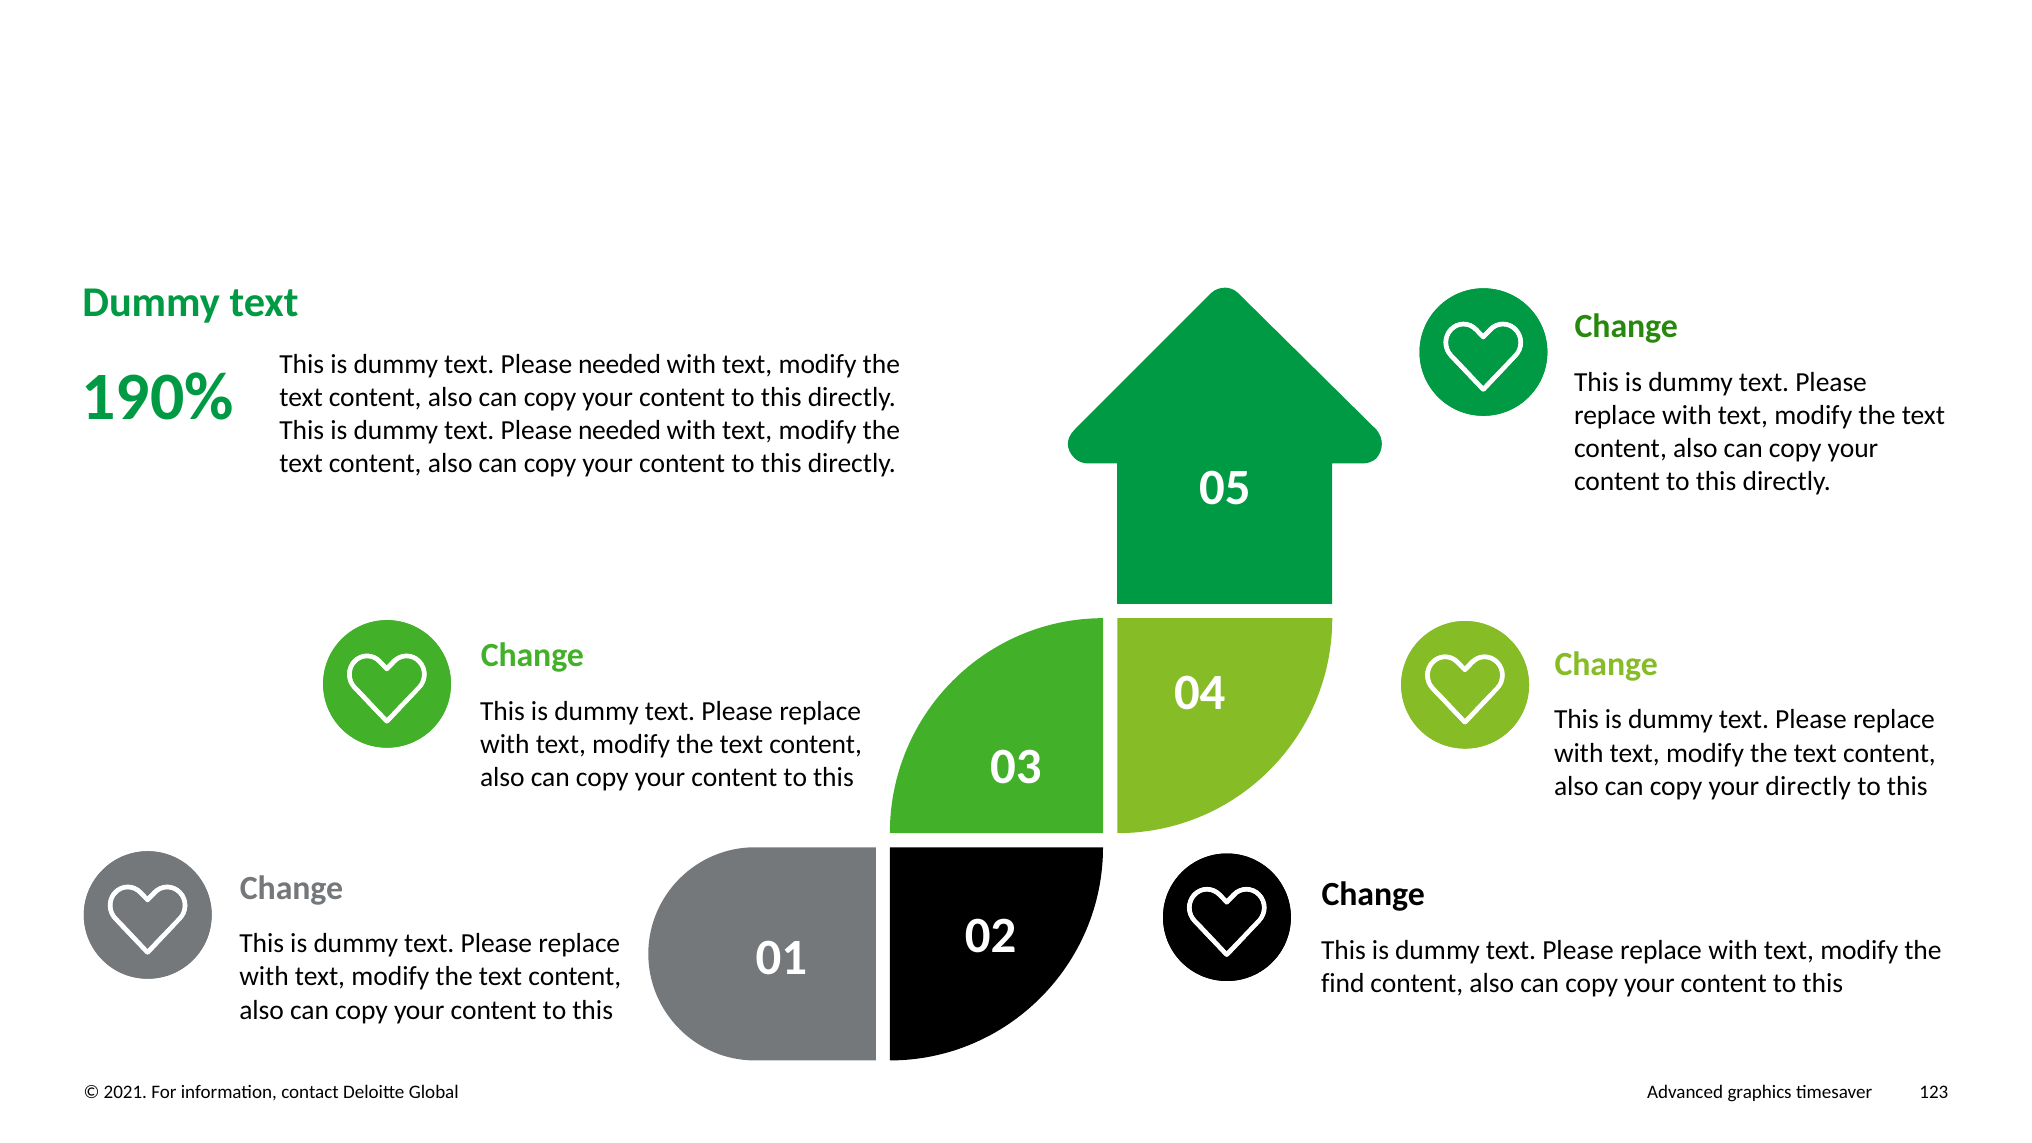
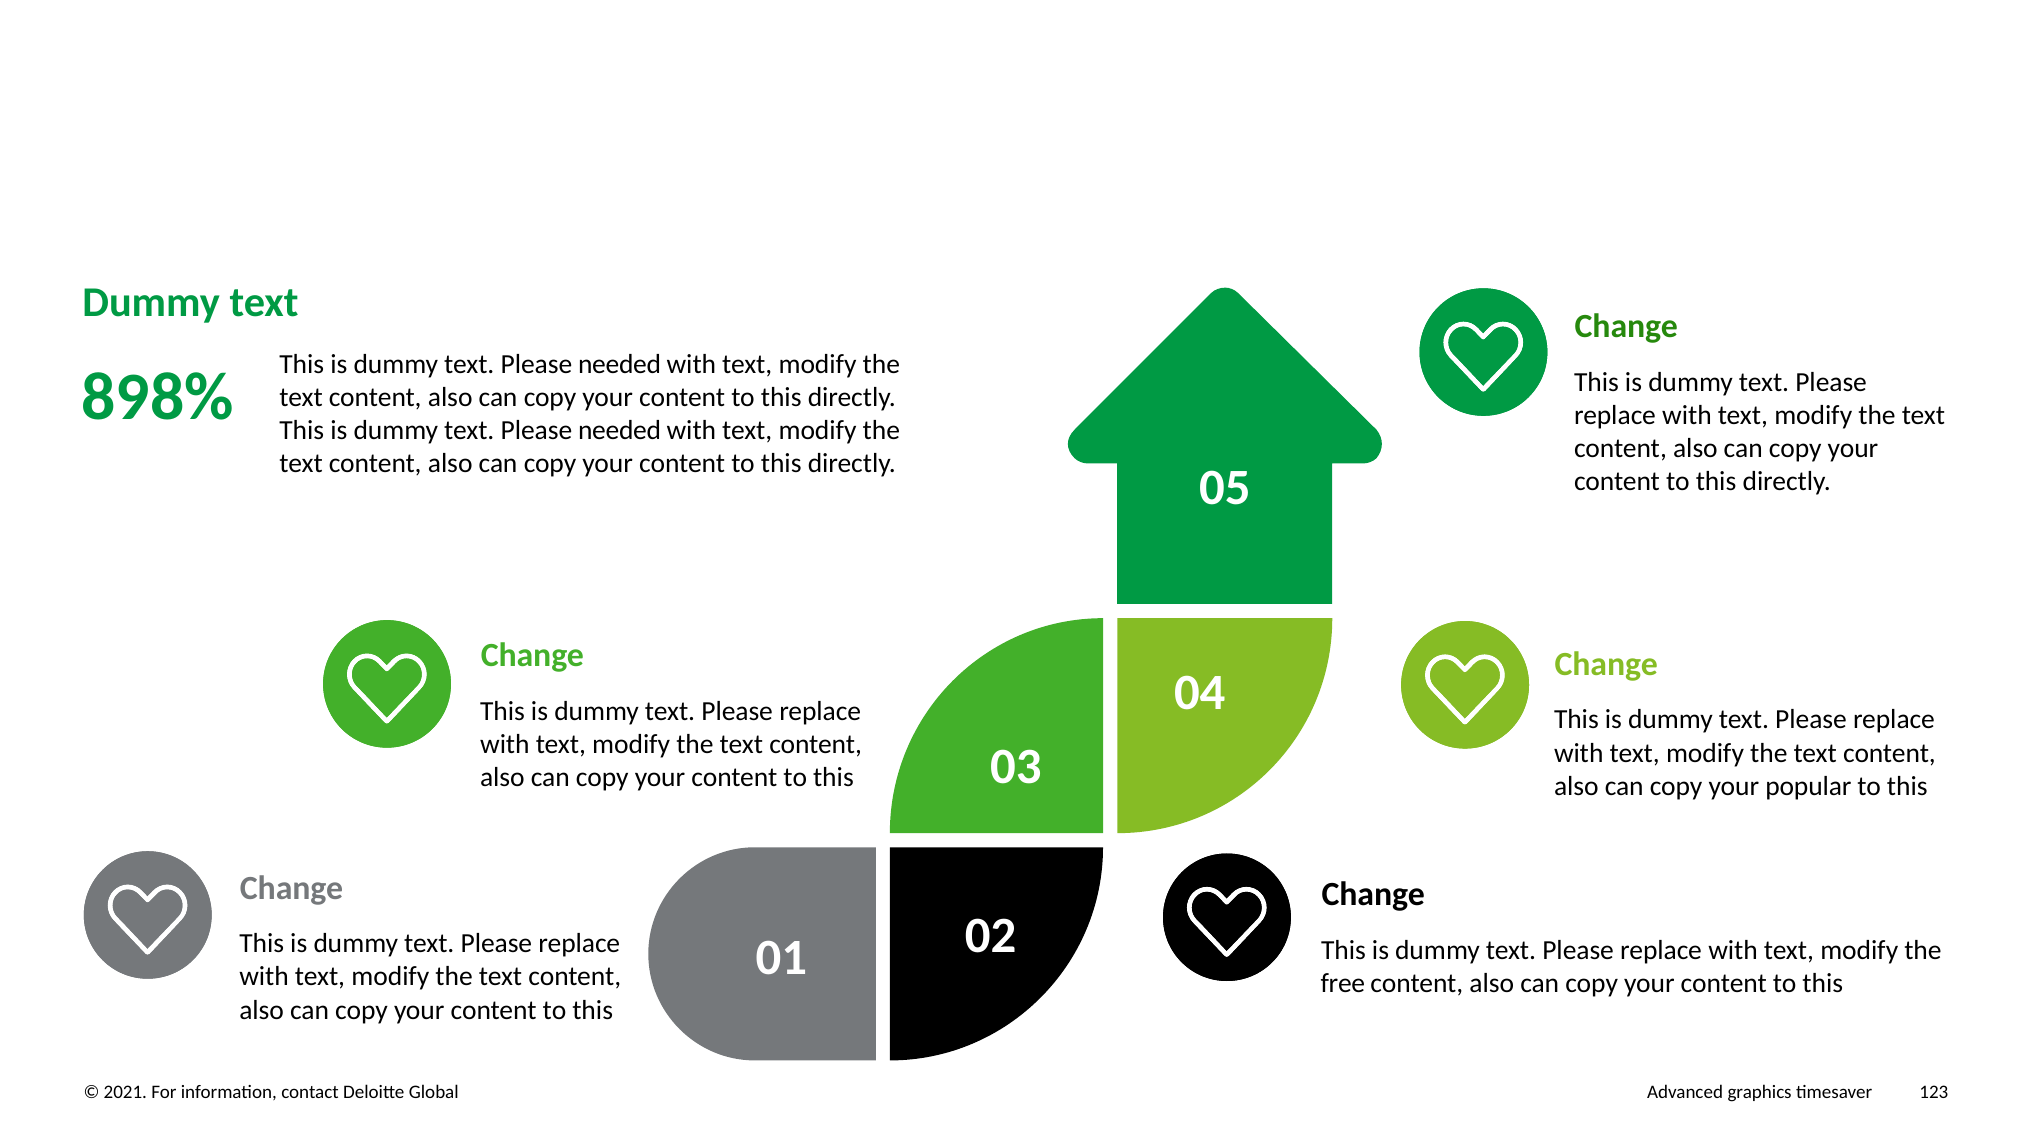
190%: 190% -> 898%
your directly: directly -> popular
find: find -> free
